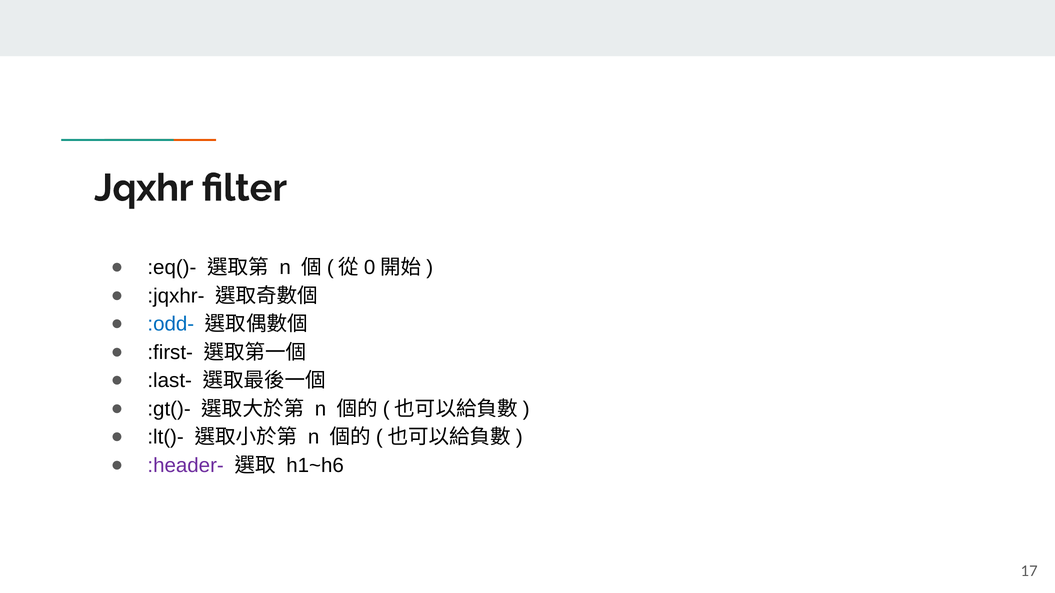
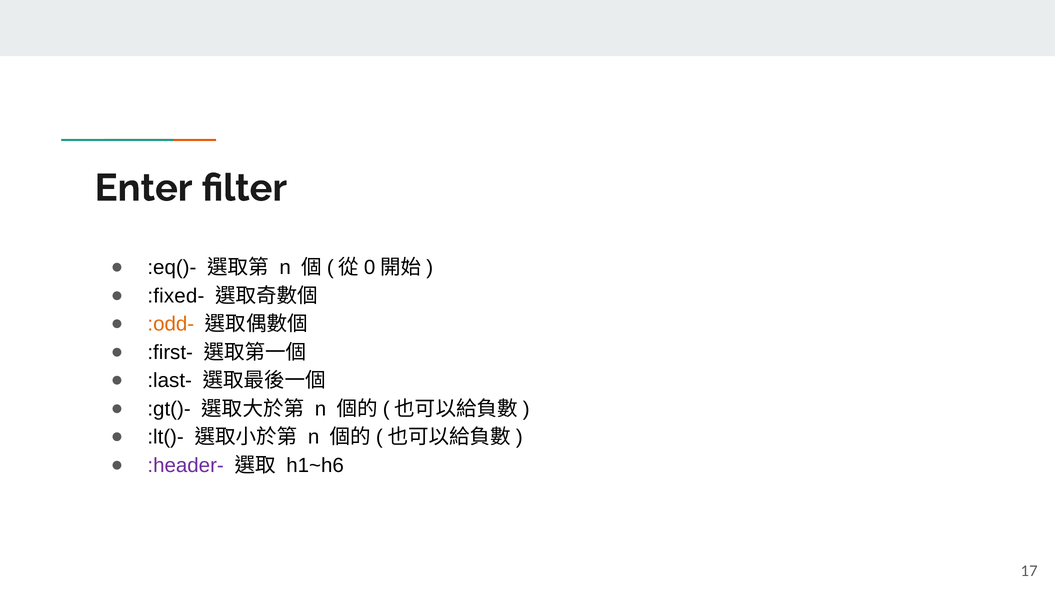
Jqxhr: Jqxhr -> Enter
:jqxhr-: :jqxhr- -> :fixed-
:odd- colour: blue -> orange
